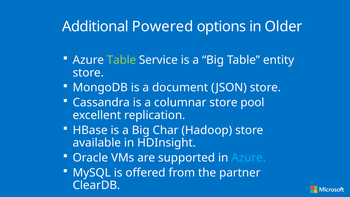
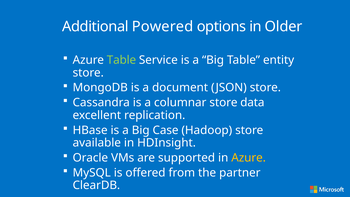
pool: pool -> data
Char: Char -> Case
Azure at (249, 158) colour: light blue -> yellow
